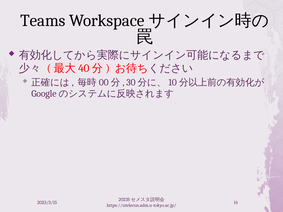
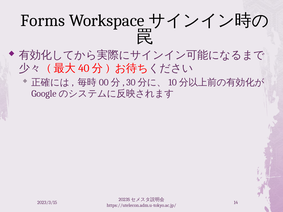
Teams: Teams -> Forms
